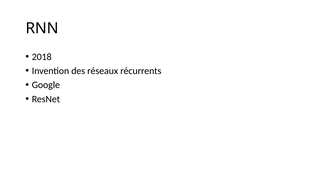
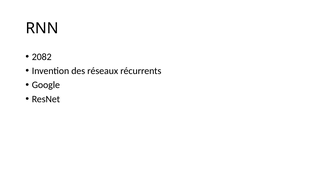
2018: 2018 -> 2082
